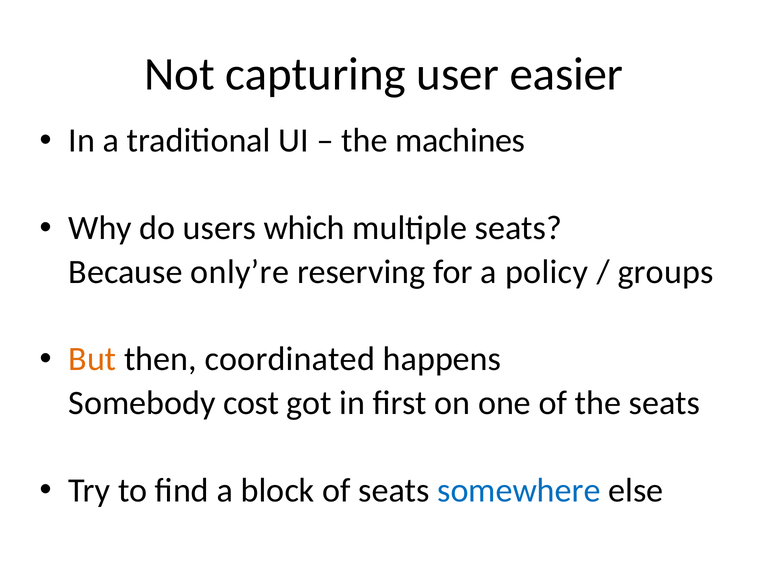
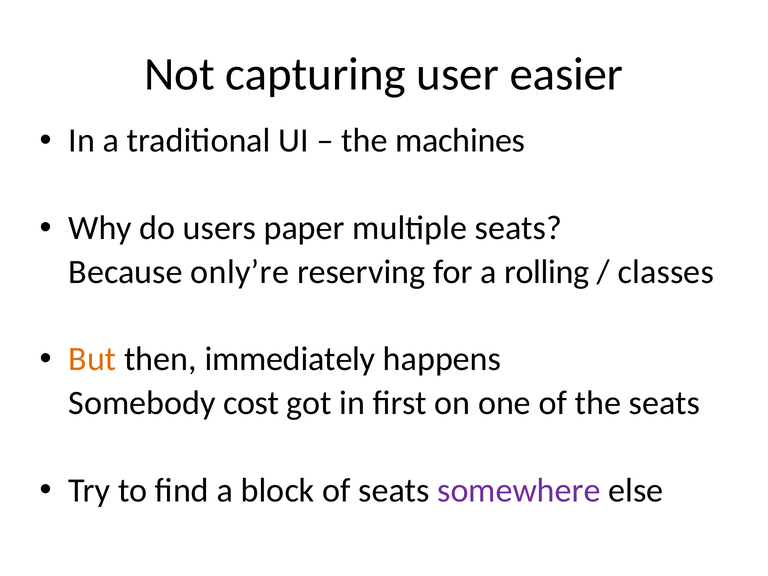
which: which -> paper
policy: policy -> rolling
groups: groups -> classes
coordinated: coordinated -> immediately
somewhere colour: blue -> purple
